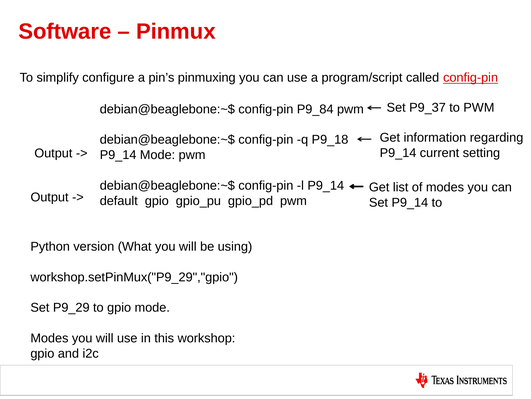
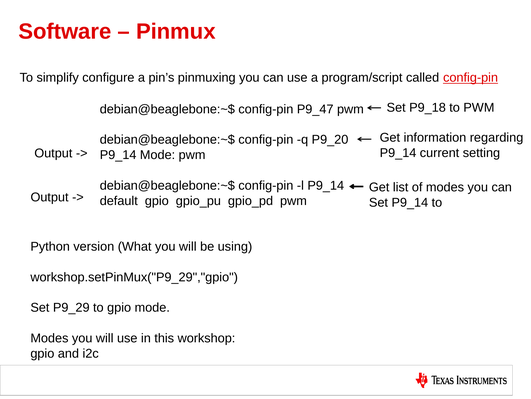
P9_37: P9_37 -> P9_18
P9_84: P9_84 -> P9_47
P9_18: P9_18 -> P9_20
